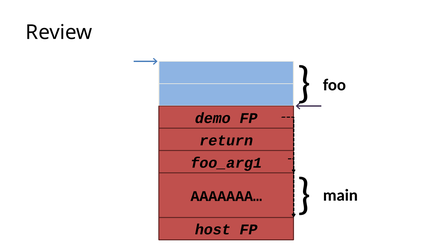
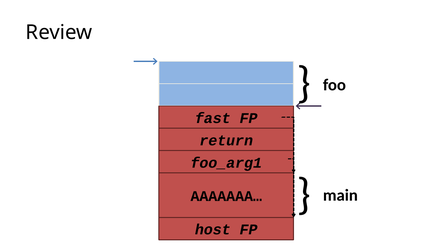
demo: demo -> fast
